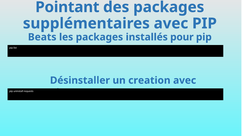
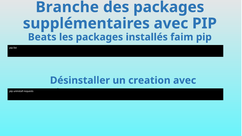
Pointant: Pointant -> Branche
pour: pour -> faim
